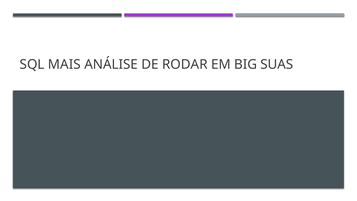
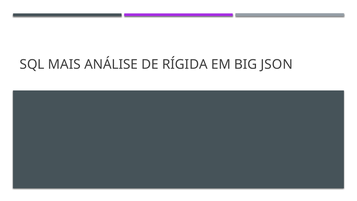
RODAR: RODAR -> RÍGIDA
SUAS: SUAS -> JSON
